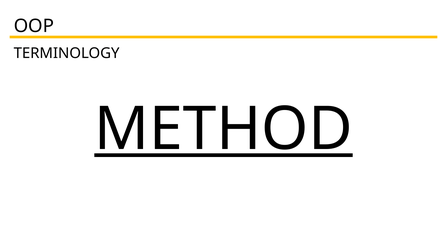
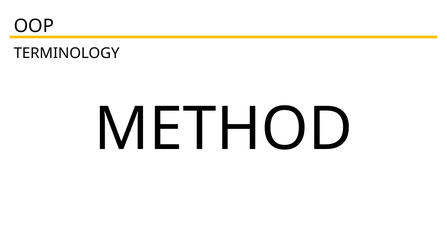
METHOD underline: present -> none
